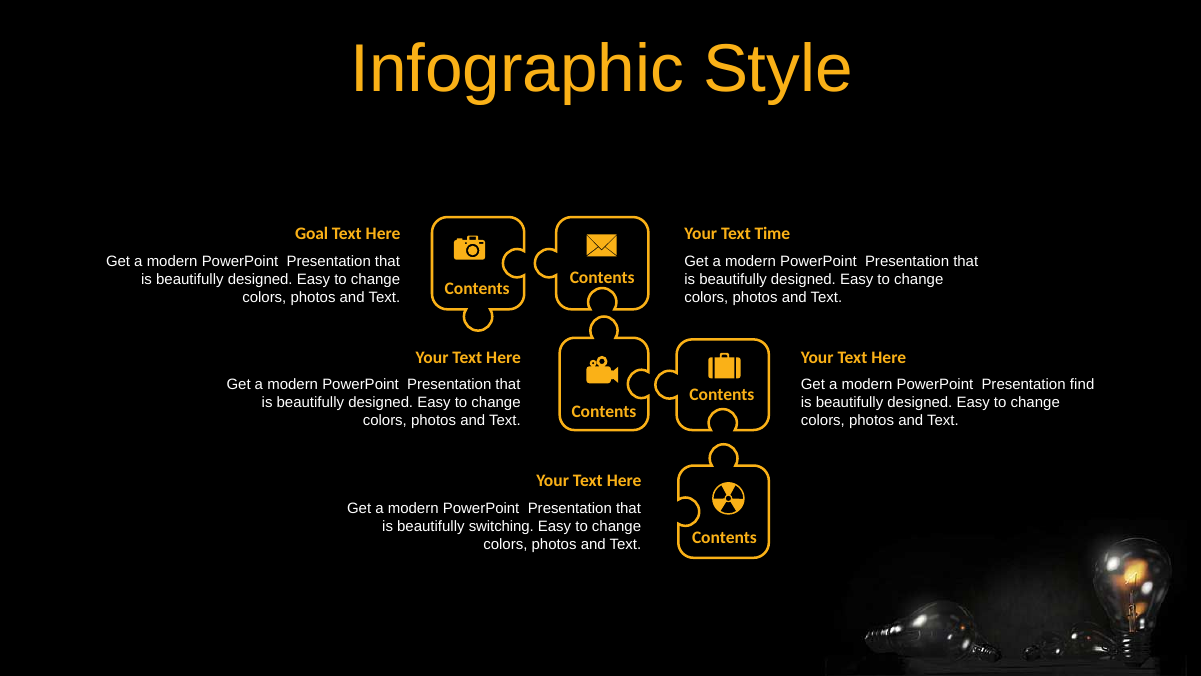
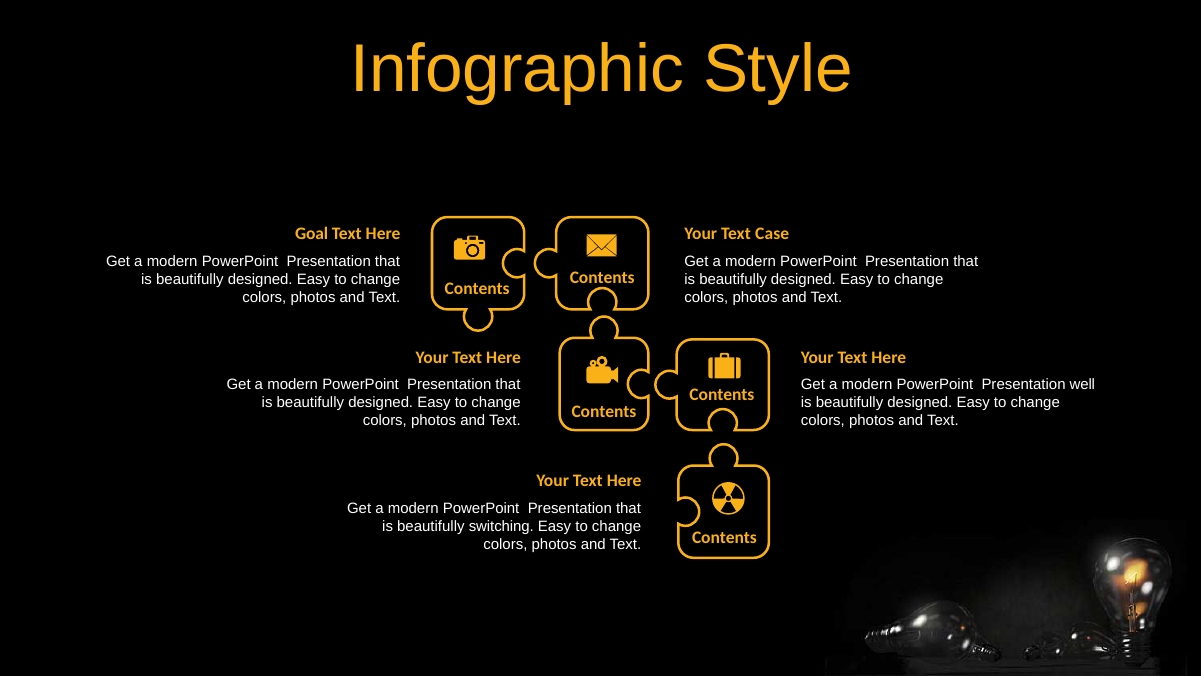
Time: Time -> Case
find: find -> well
